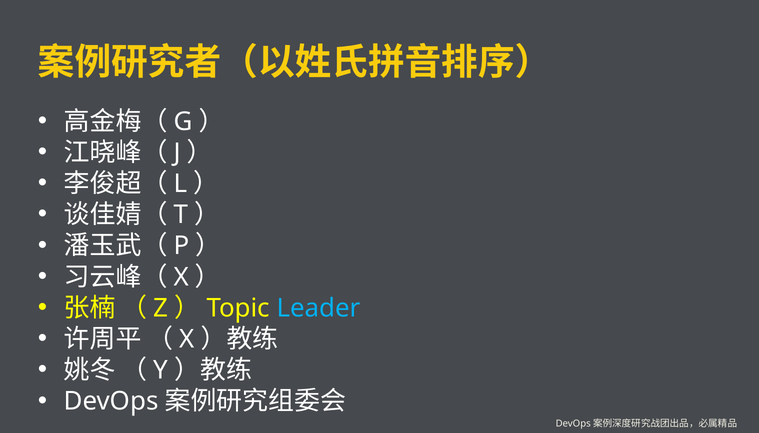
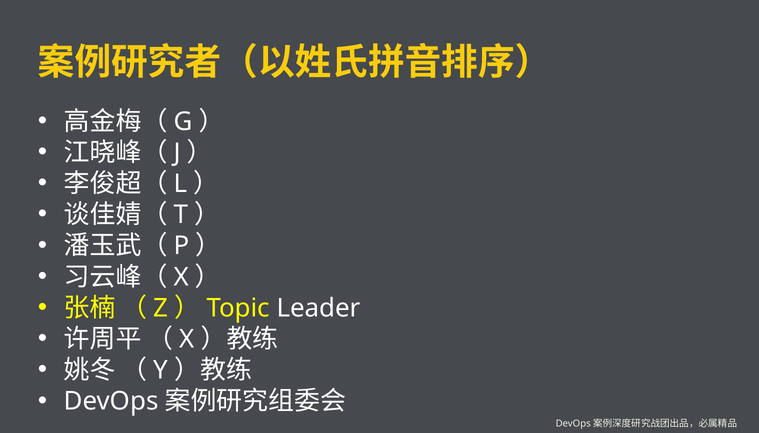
Leader colour: light blue -> white
